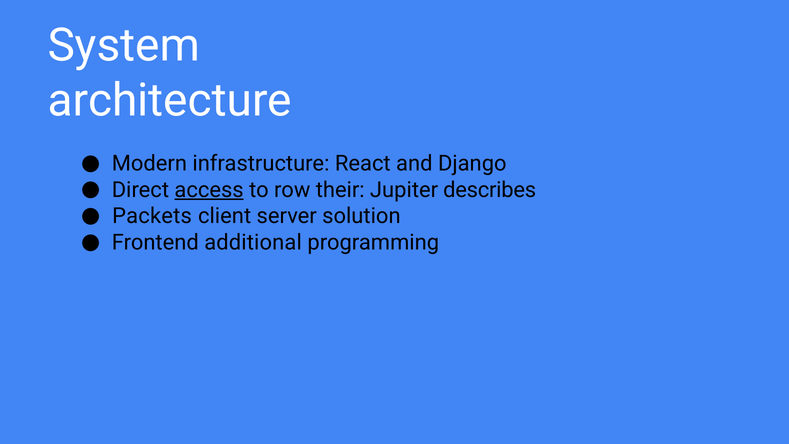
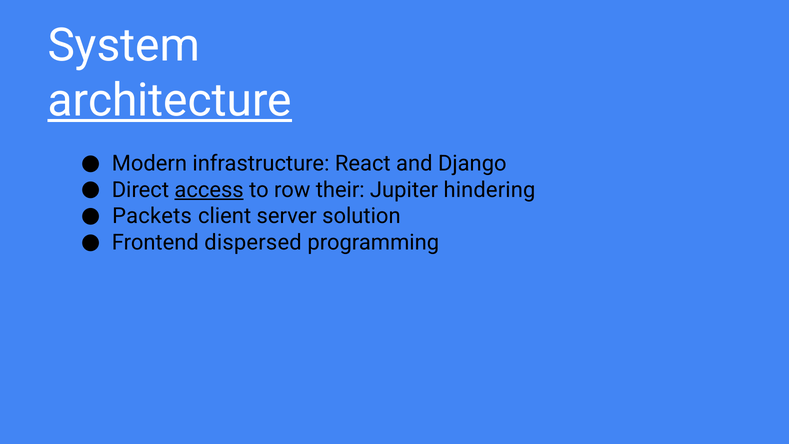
architecture underline: none -> present
describes: describes -> hindering
additional: additional -> dispersed
